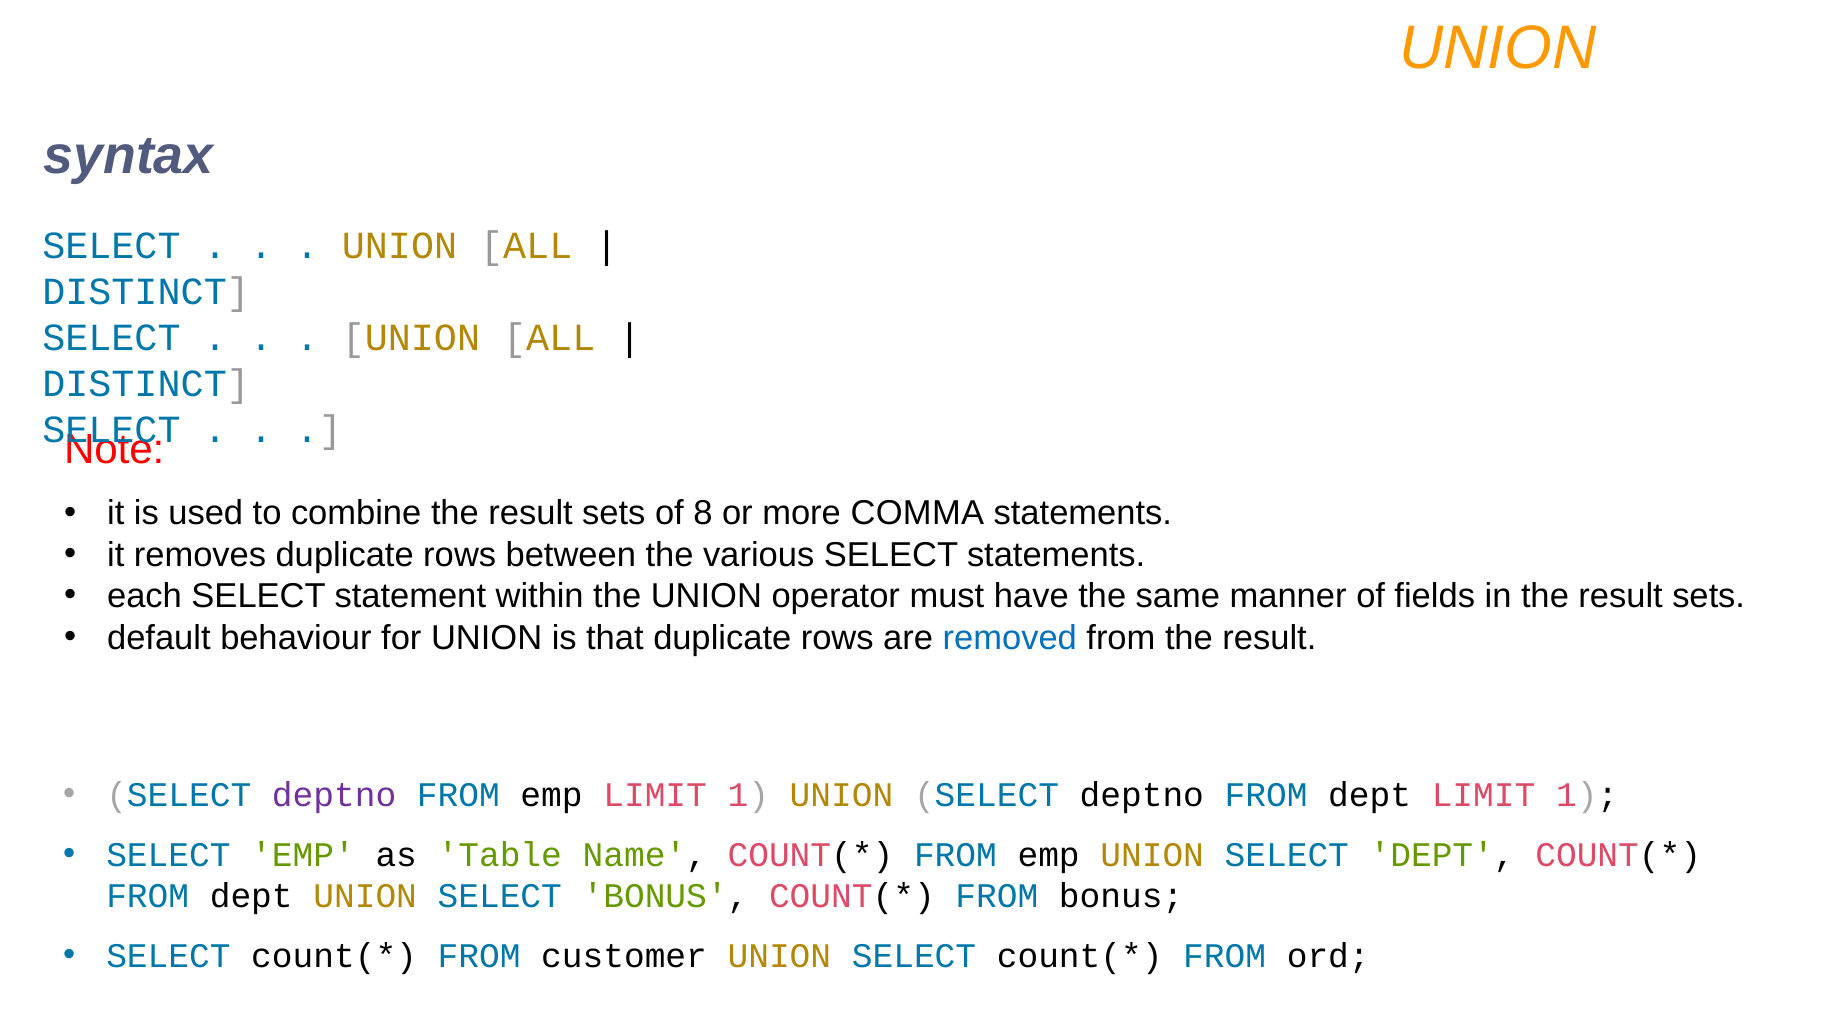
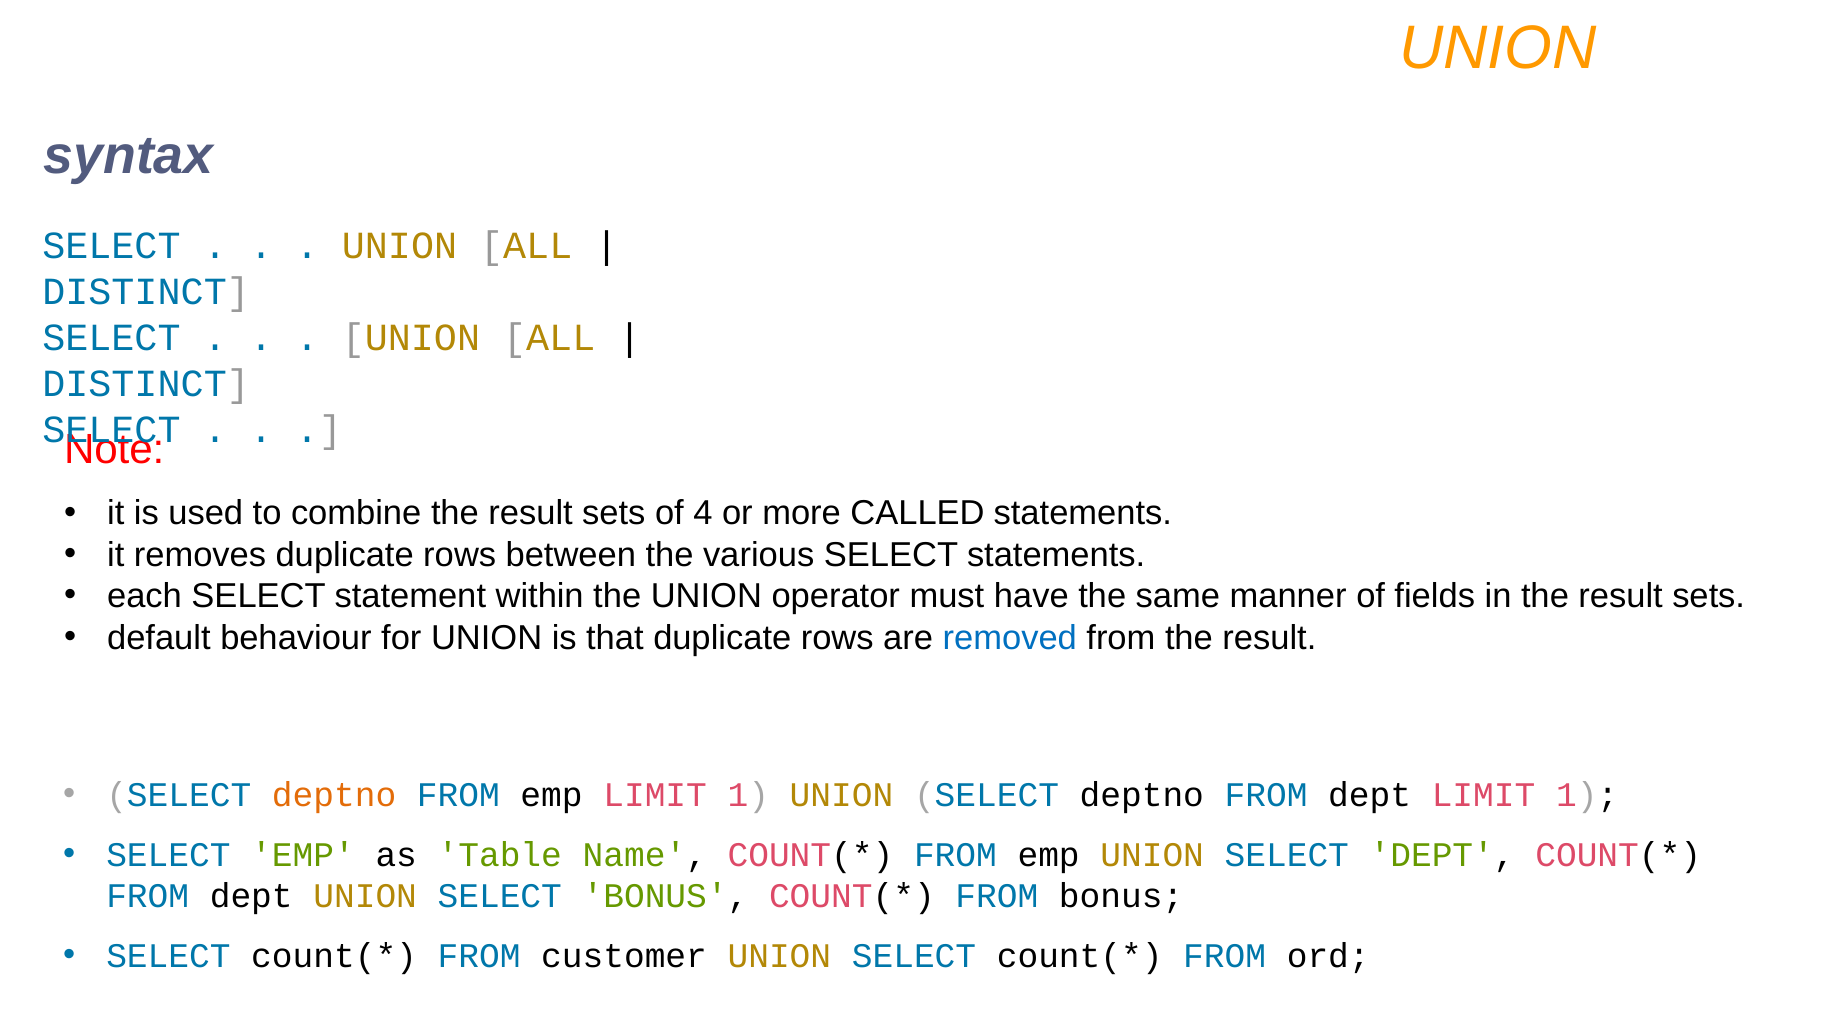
8: 8 -> 4
COMMA: COMMA -> CALLED
deptno at (334, 795) colour: purple -> orange
